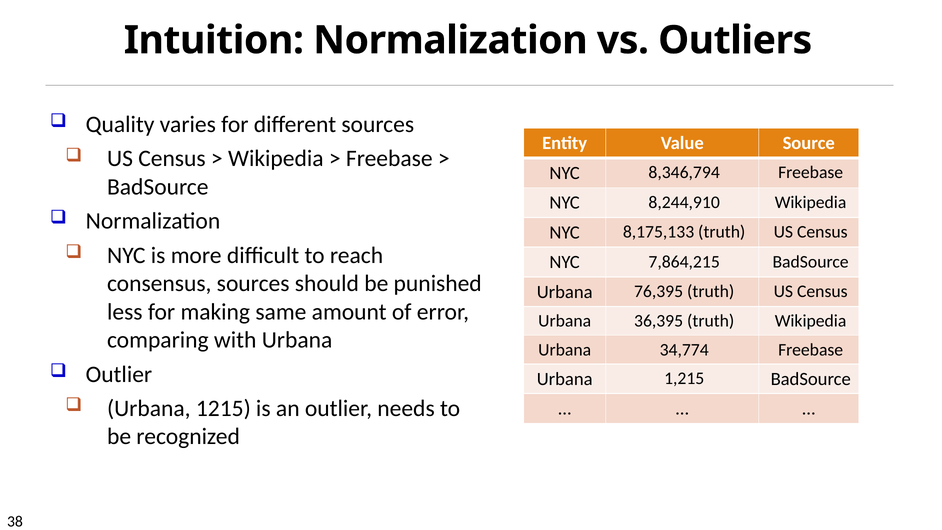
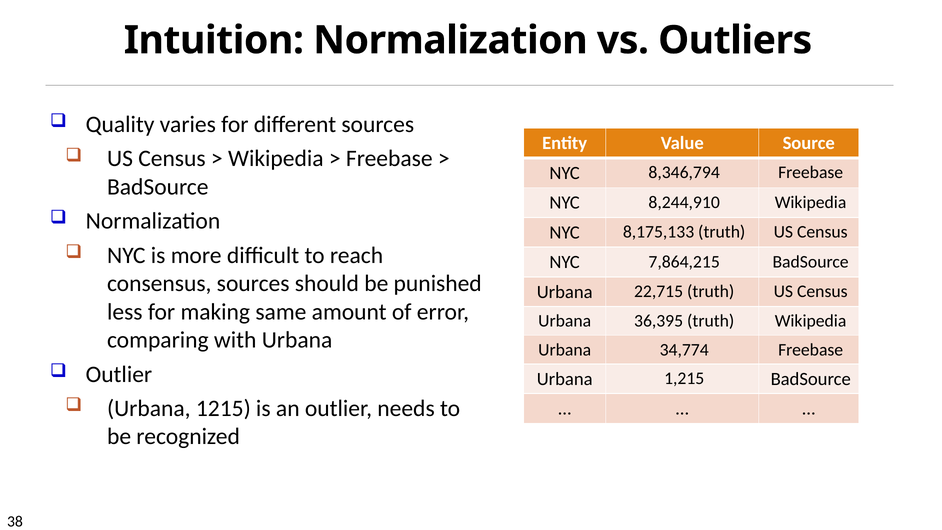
76,395: 76,395 -> 22,715
